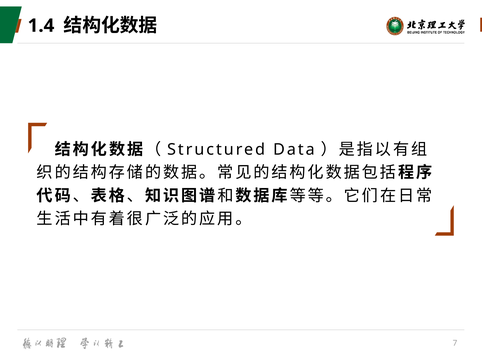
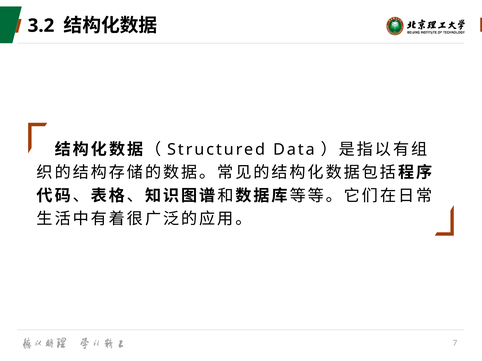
1.4: 1.4 -> 3.2
